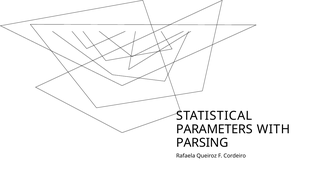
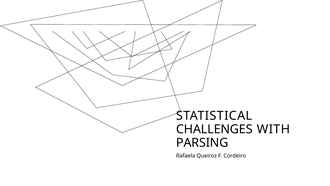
PARAMETERS: PARAMETERS -> CHALLENGES
